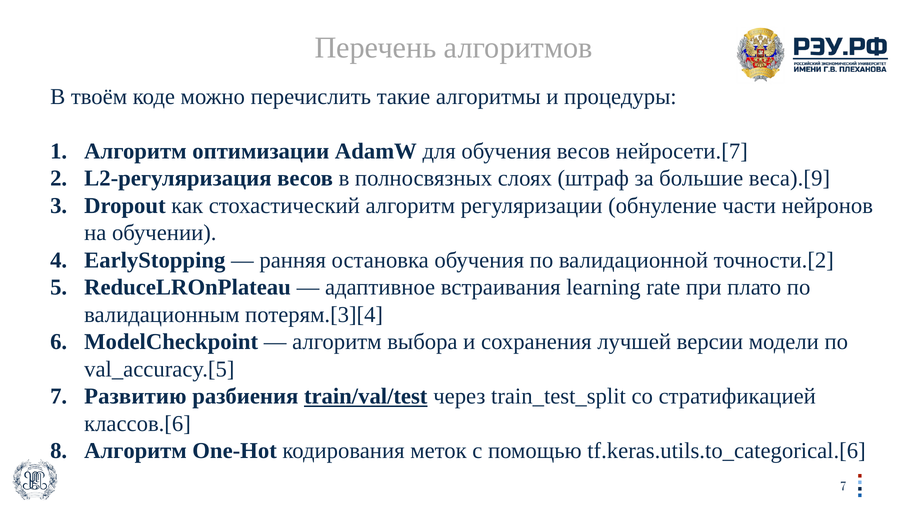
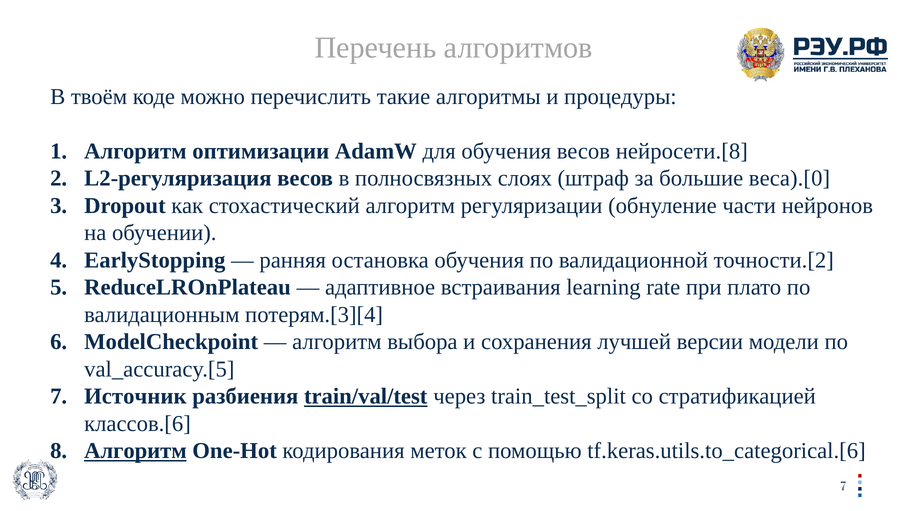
нейросети.[7: нейросети.[7 -> нейросети.[8
веса).[9: веса).[9 -> веса).[0
Развитию: Развитию -> Источник
Алгоритм at (135, 451) underline: none -> present
